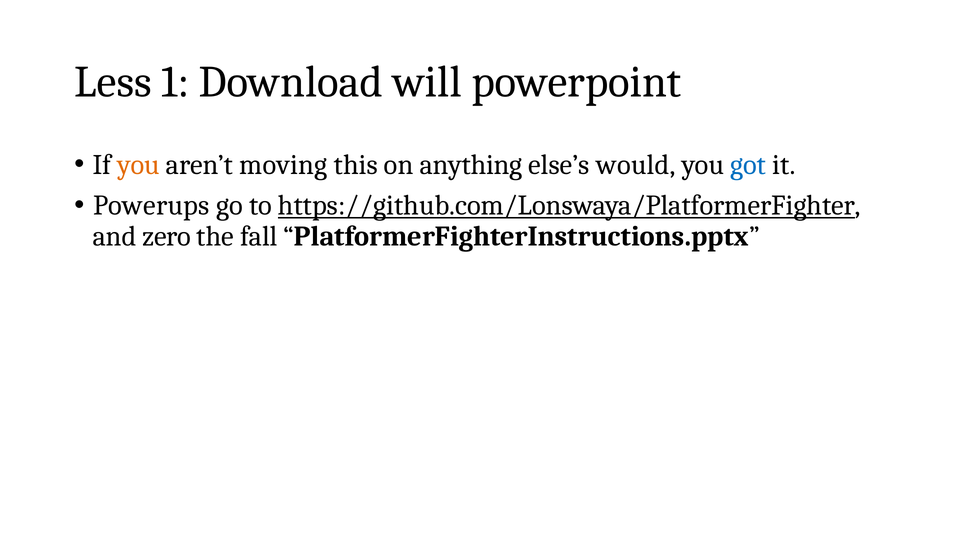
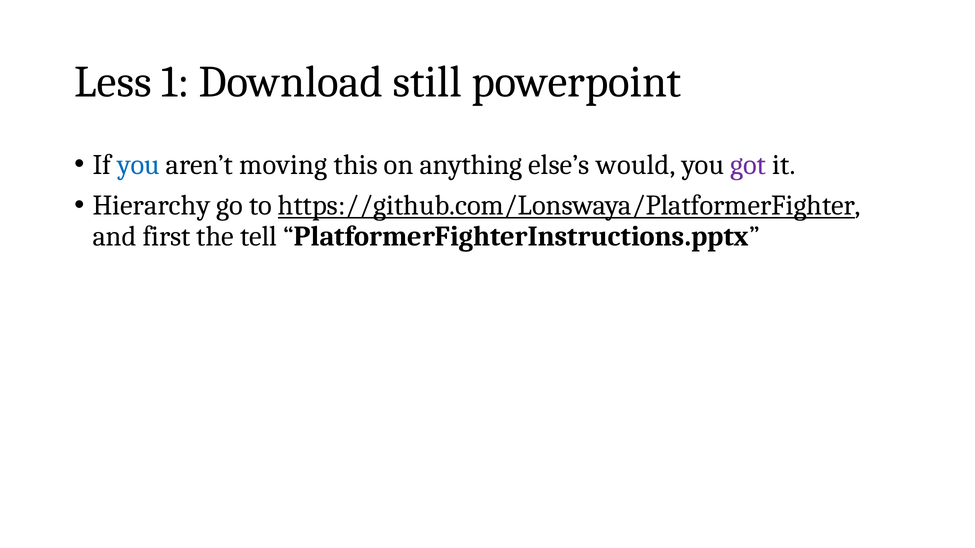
will: will -> still
you at (139, 165) colour: orange -> blue
got colour: blue -> purple
Powerups: Powerups -> Hierarchy
zero: zero -> first
fall: fall -> tell
